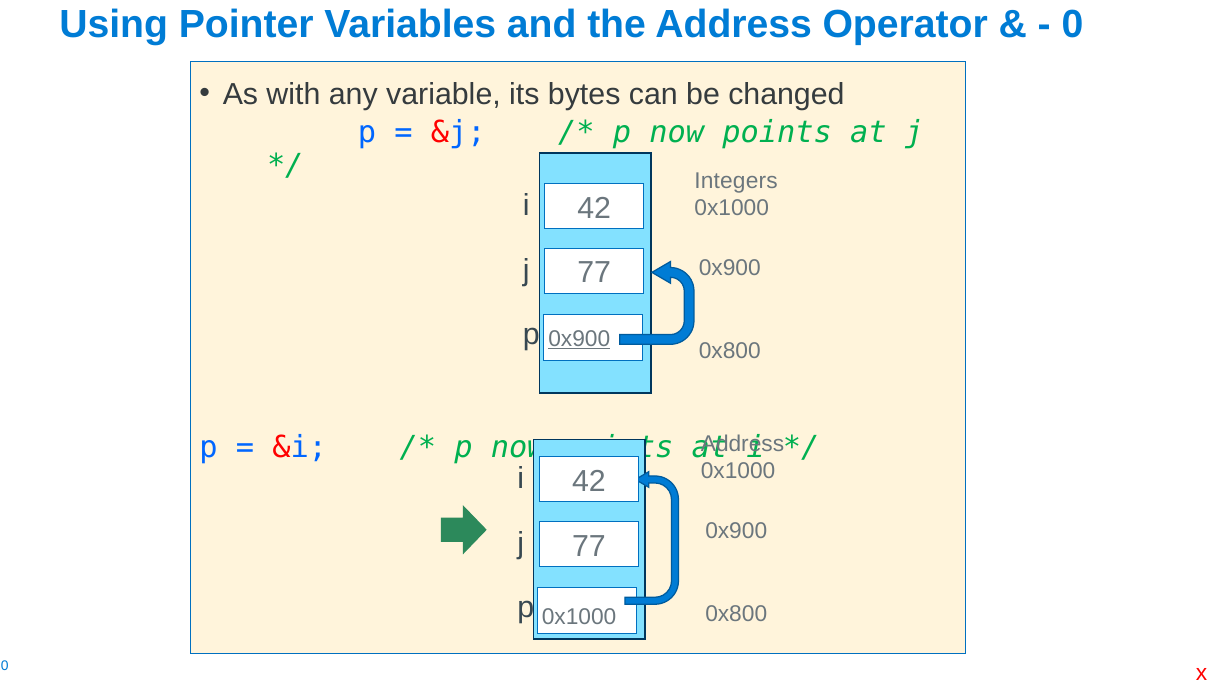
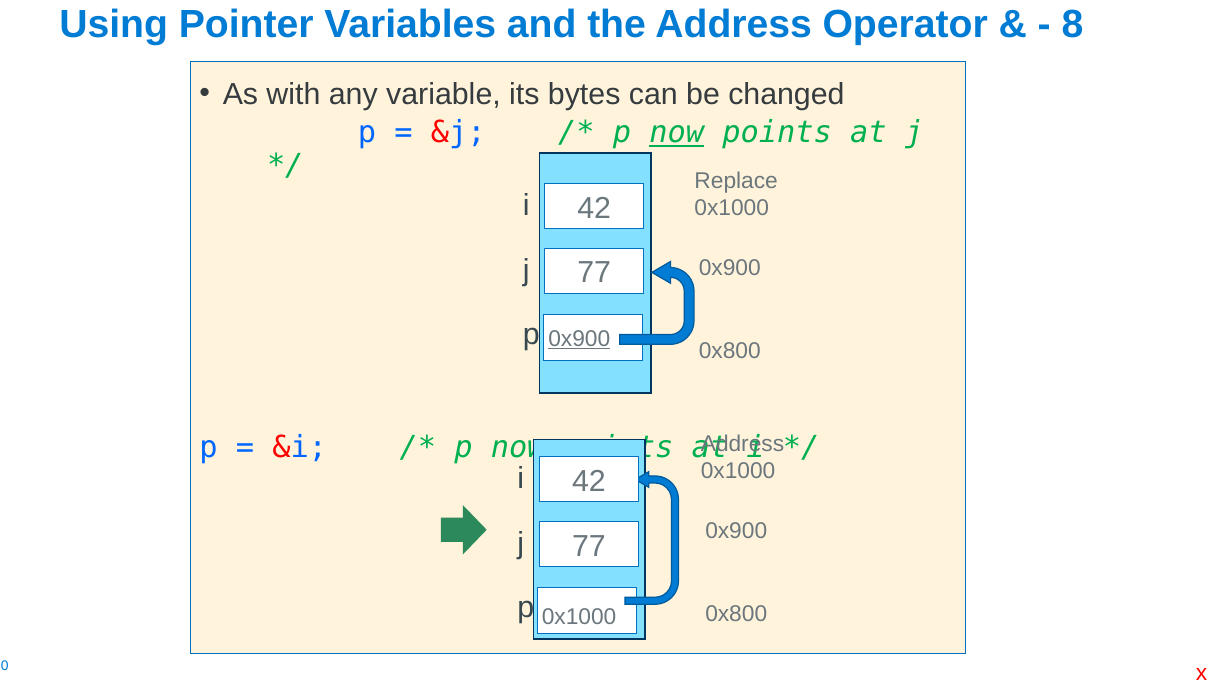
0: 0 -> 8
now at (677, 133) underline: none -> present
Integers: Integers -> Replace
